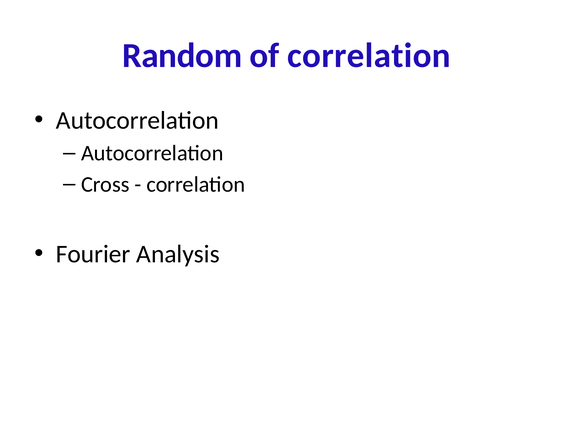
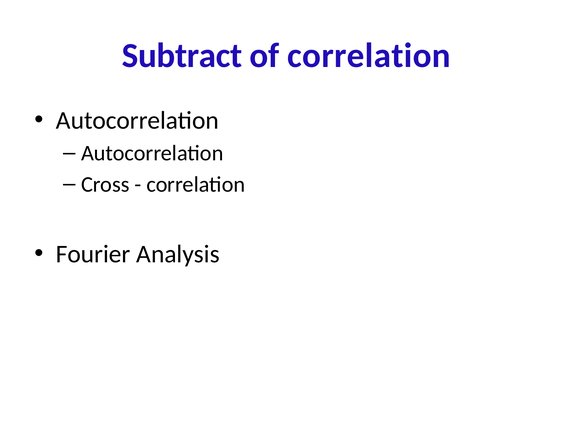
Random: Random -> Subtract
